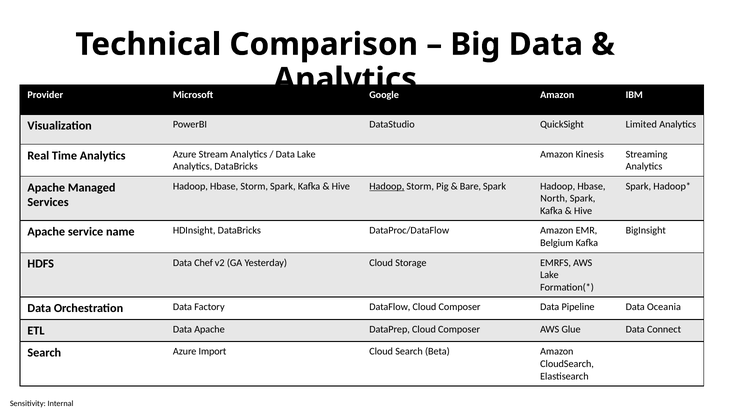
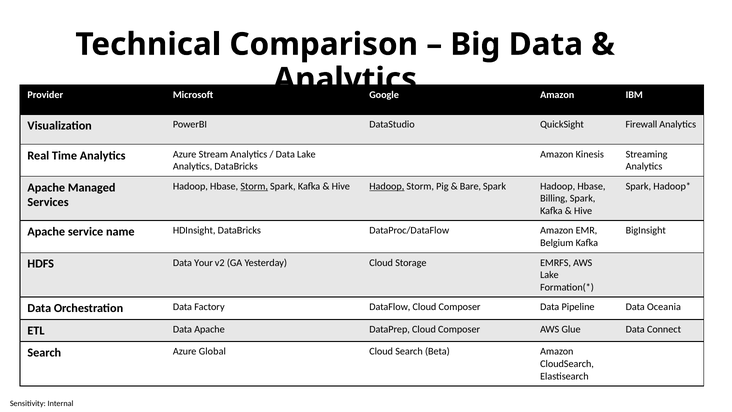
Limited: Limited -> Firewall
Storm at (254, 186) underline: none -> present
North: North -> Billing
Chef: Chef -> Your
Import: Import -> Global
